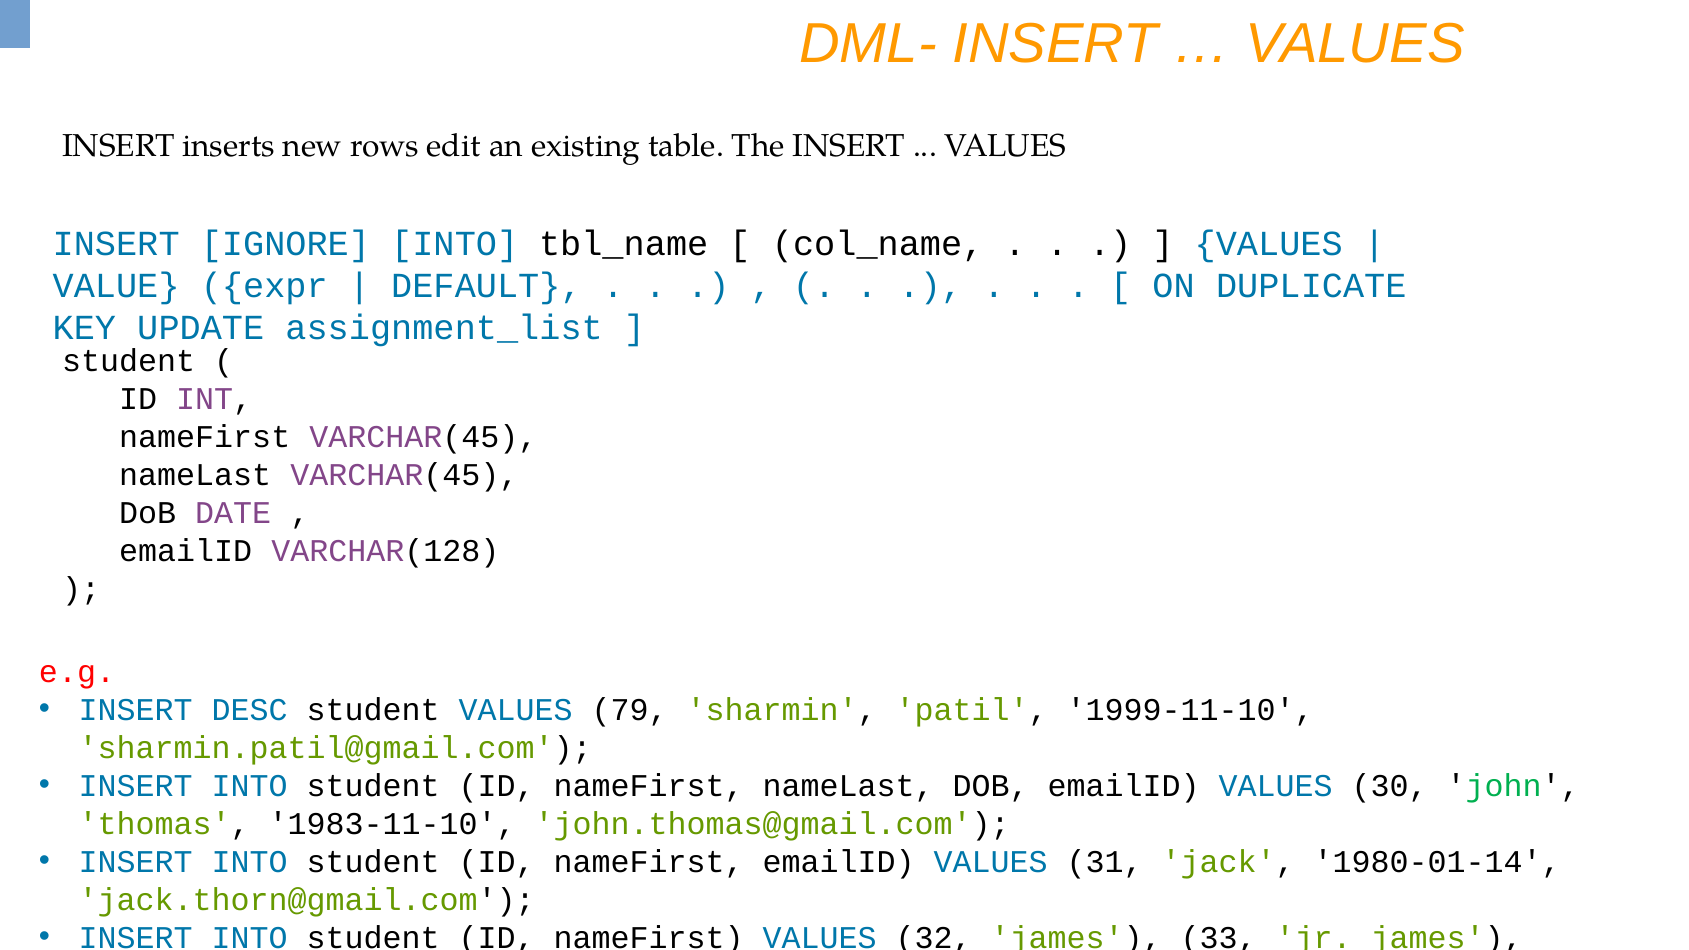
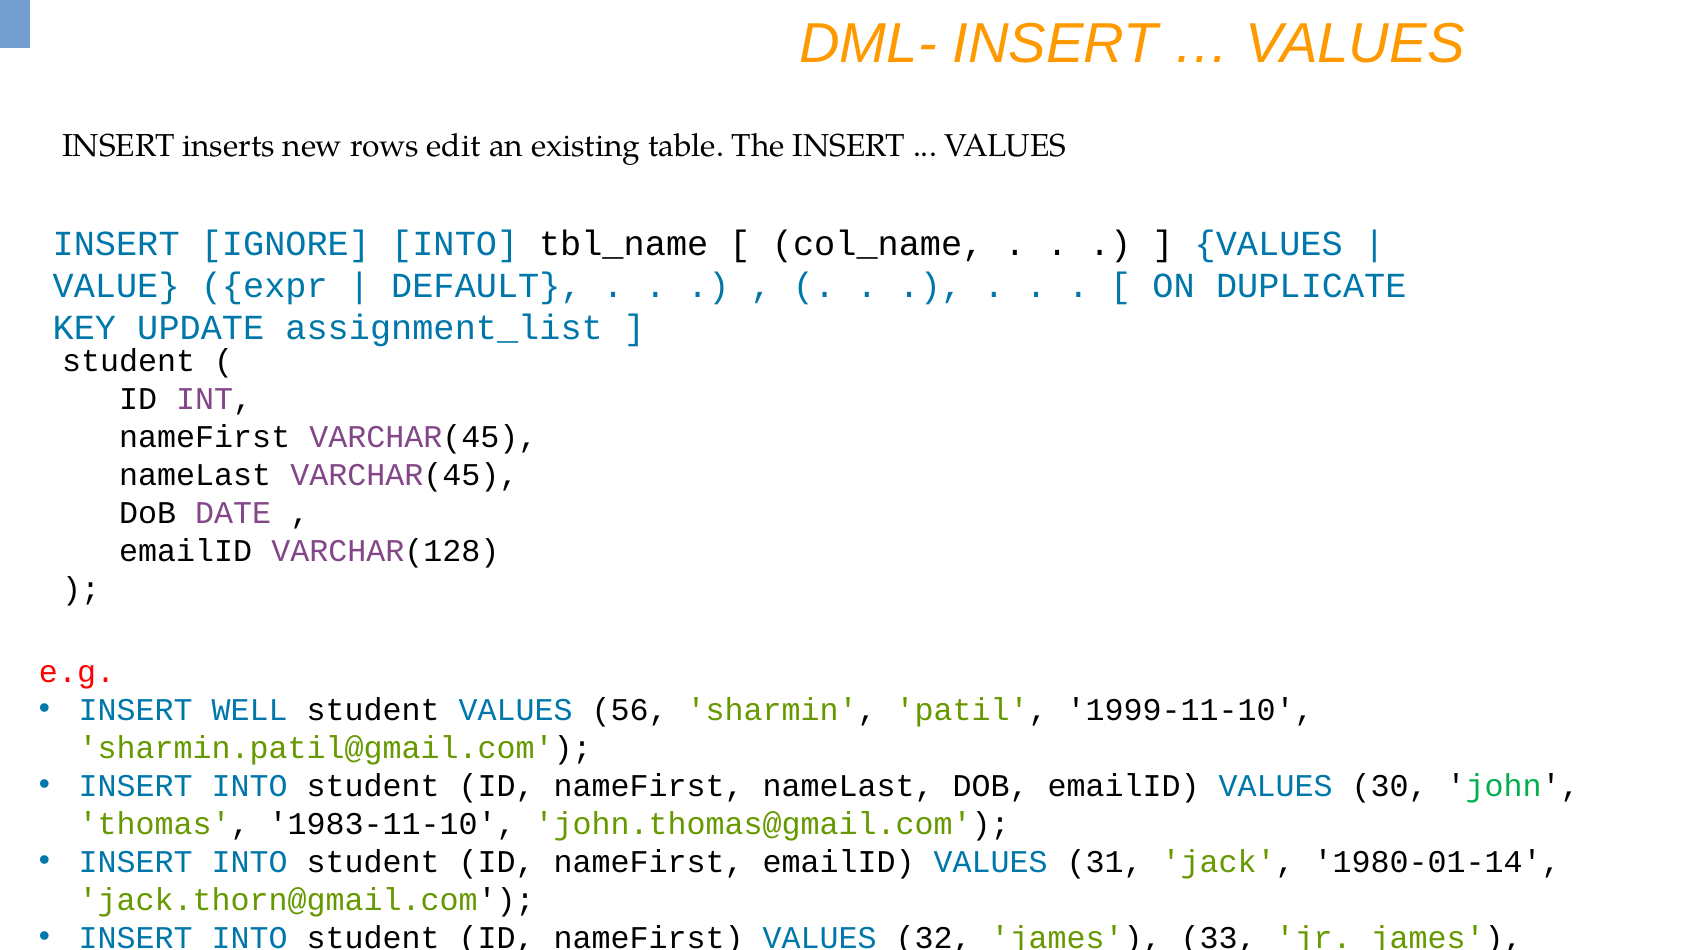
DESC: DESC -> WELL
79: 79 -> 56
